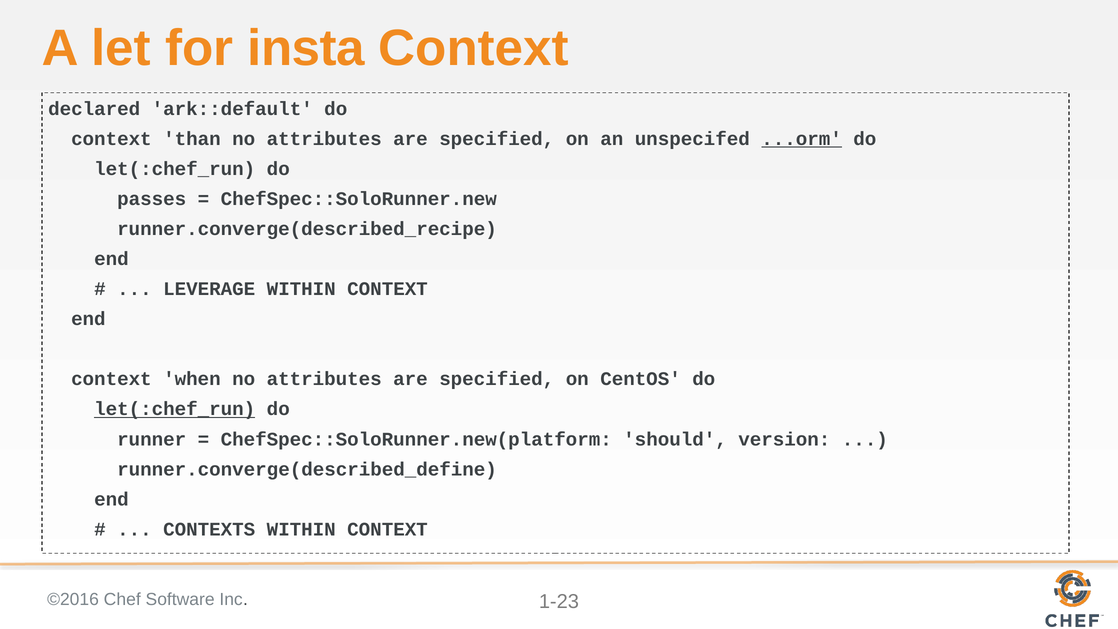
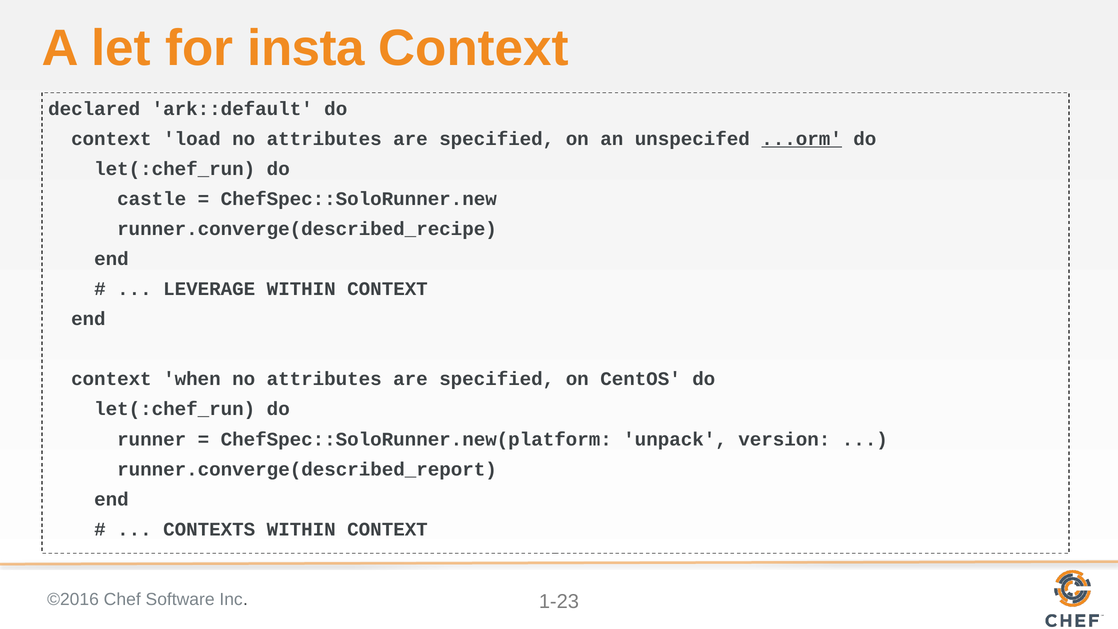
than: than -> load
passes: passes -> castle
let(:chef_run at (175, 409) underline: present -> none
should: should -> unpack
runner.converge(described_define: runner.converge(described_define -> runner.converge(described_report
